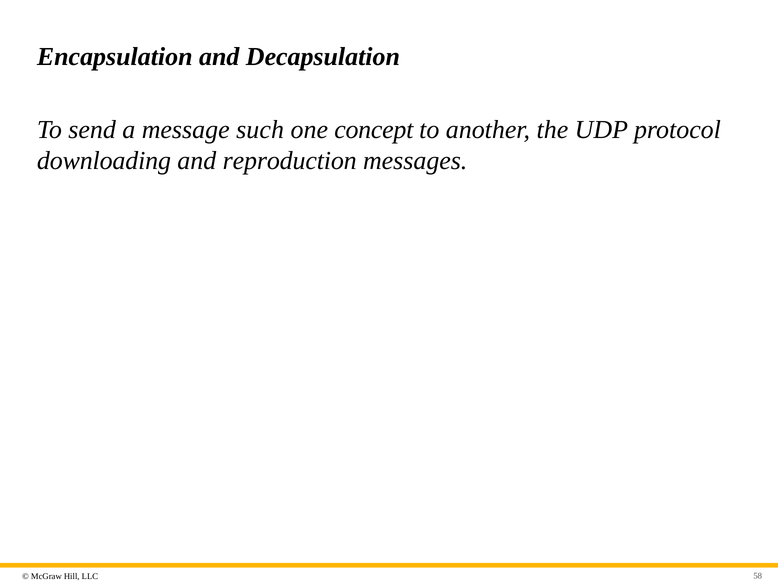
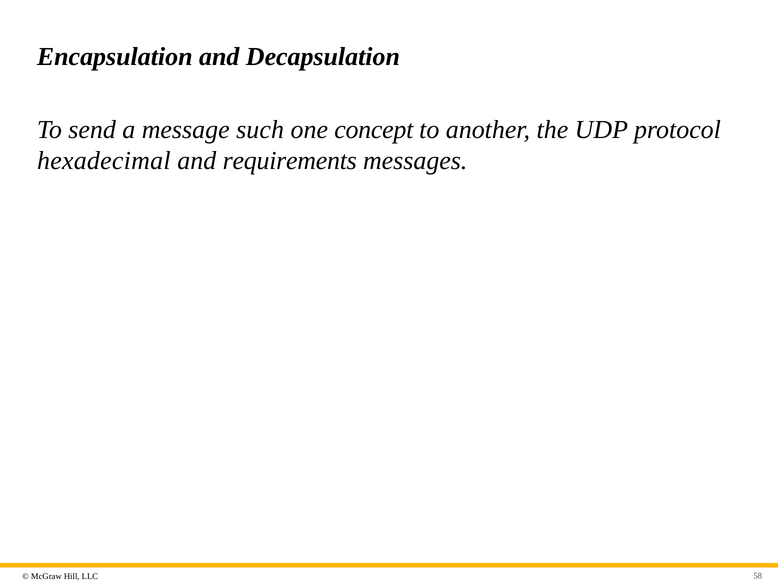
downloading: downloading -> hexadecimal
reproduction: reproduction -> requirements
